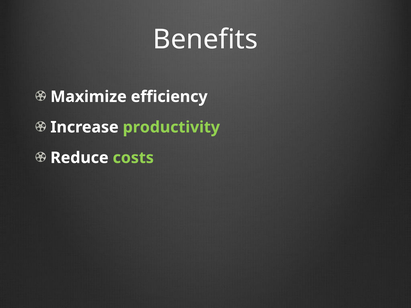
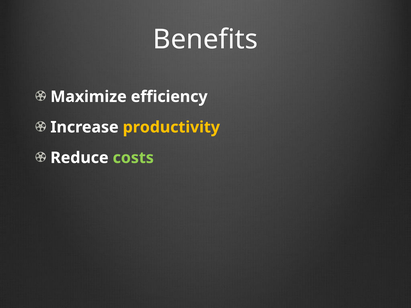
productivity colour: light green -> yellow
